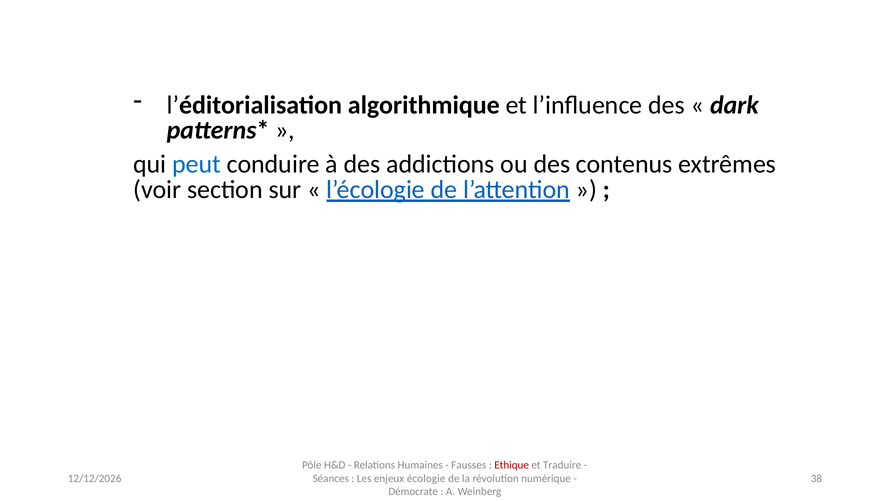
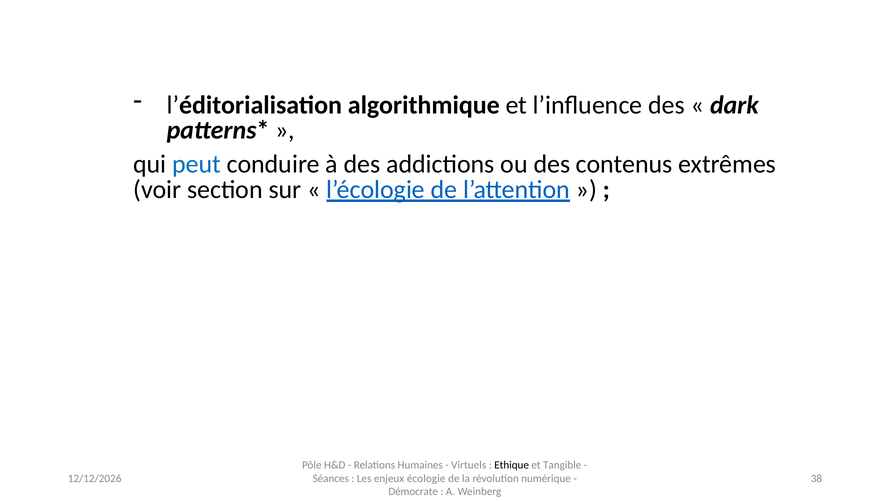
Fausses: Fausses -> Virtuels
Ethique colour: red -> black
Traduire: Traduire -> Tangible
